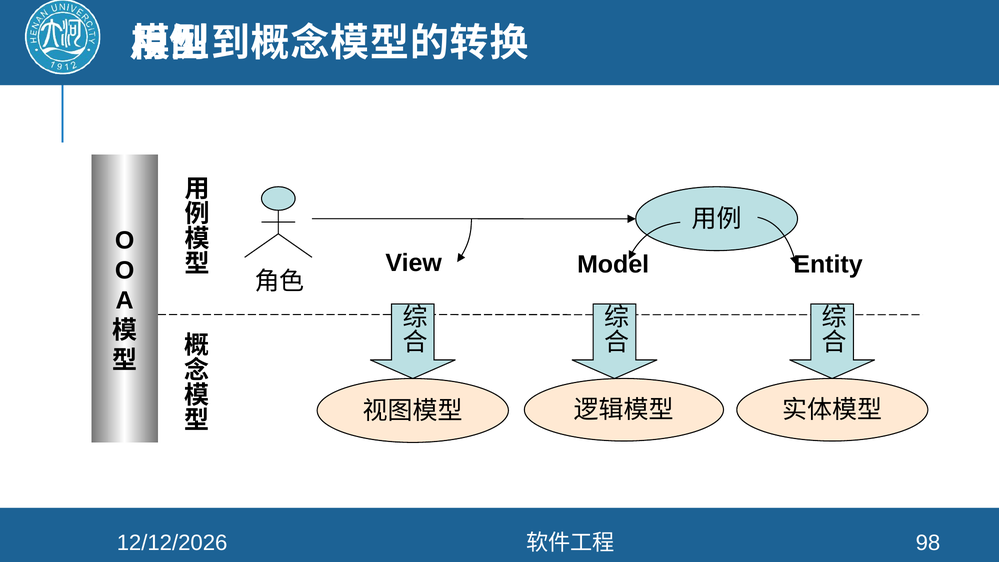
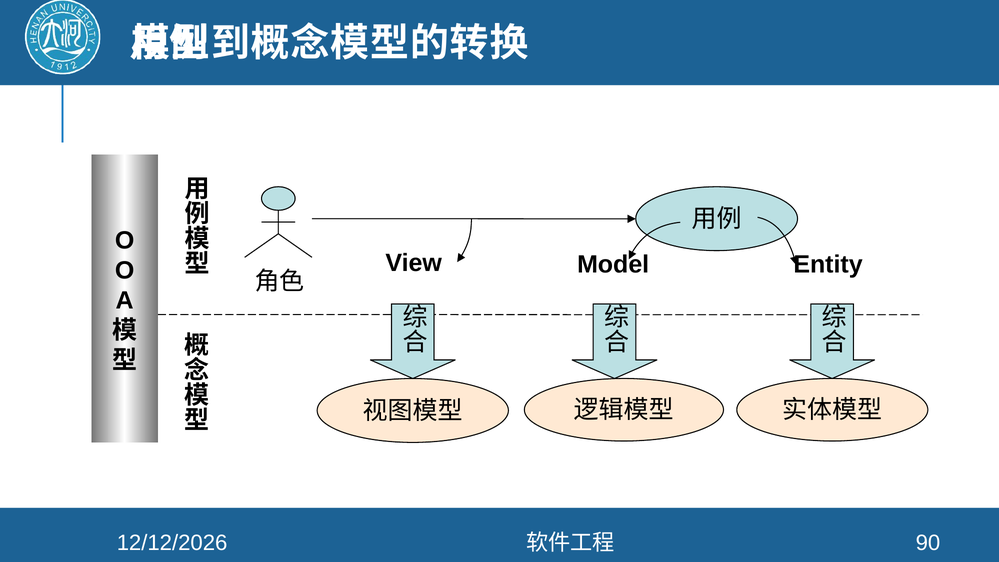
98: 98 -> 90
